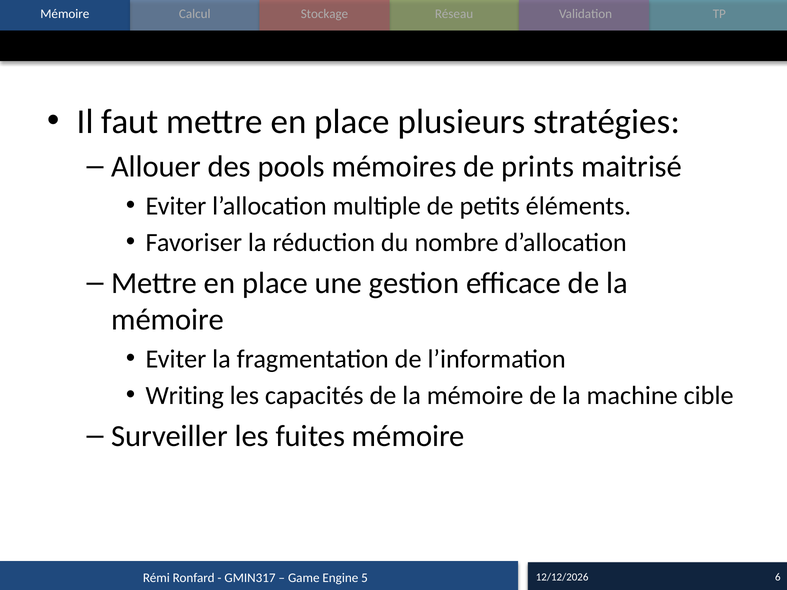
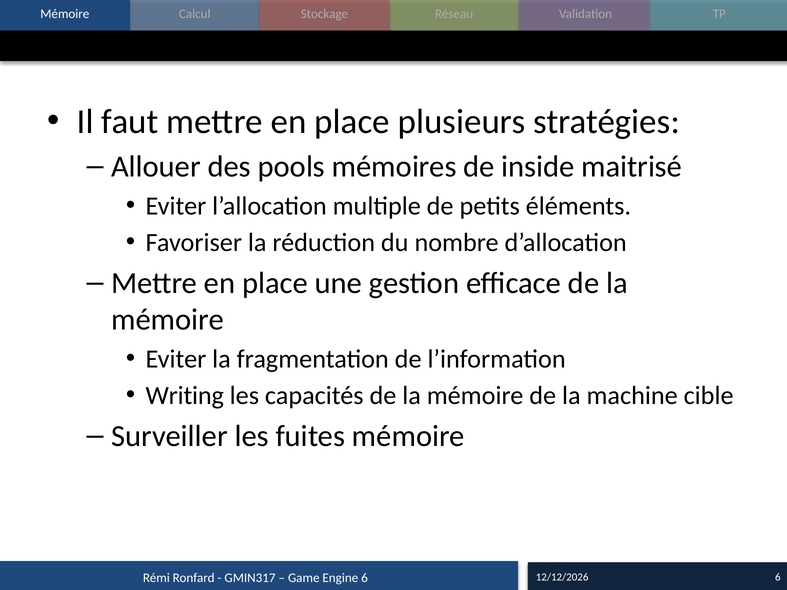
prints: prints -> inside
Engine 5: 5 -> 6
